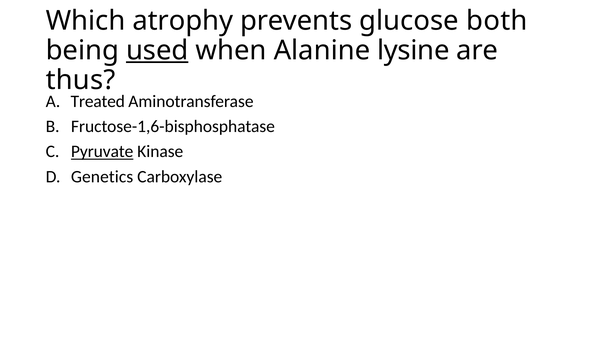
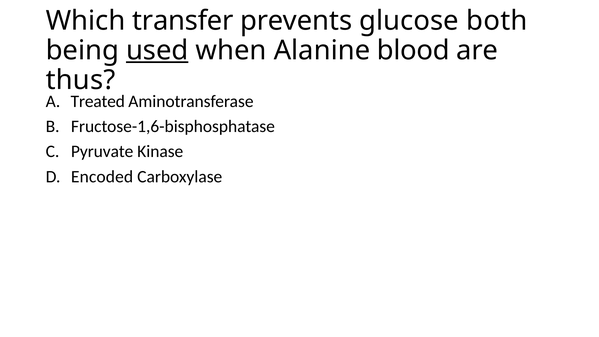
atrophy: atrophy -> transfer
lysine: lysine -> blood
Pyruvate underline: present -> none
Genetics: Genetics -> Encoded
